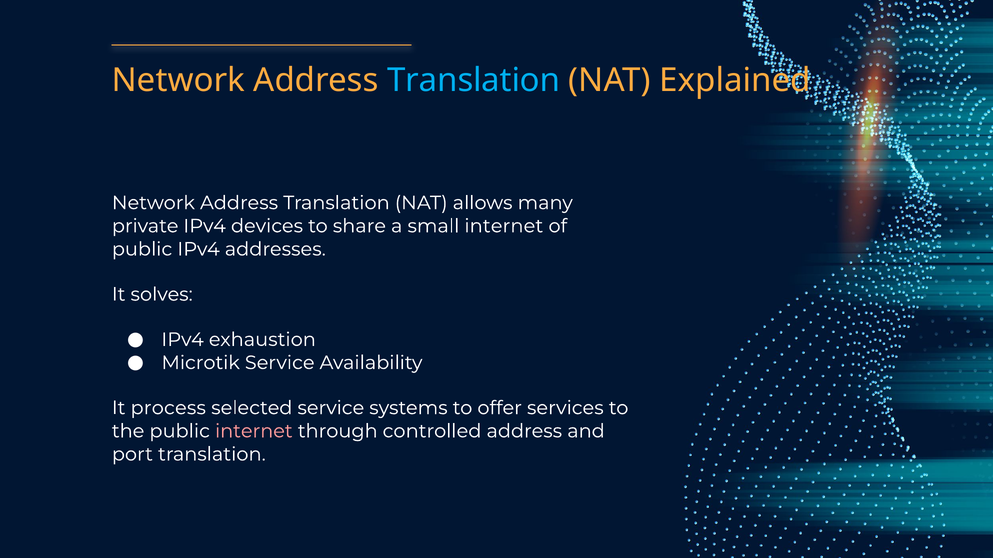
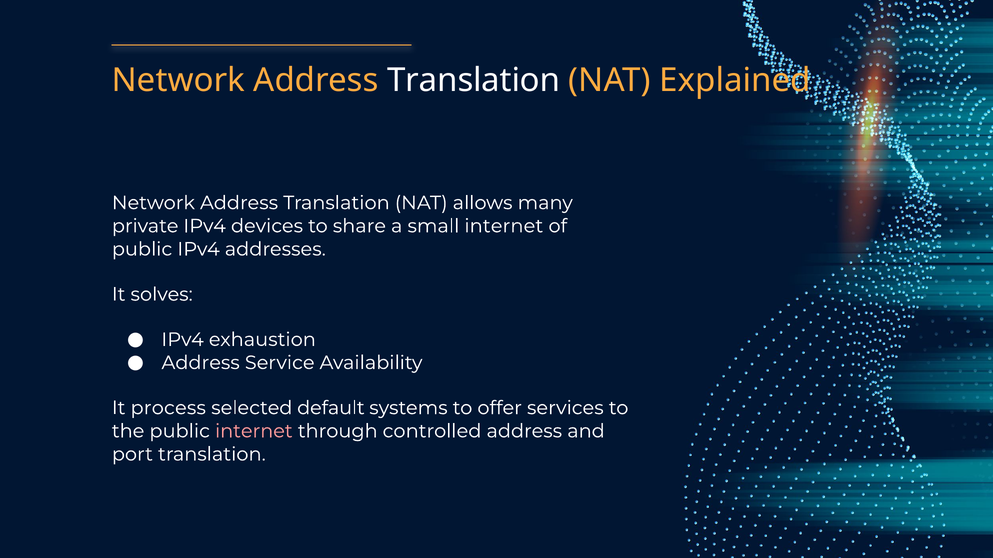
Translation at (474, 80) colour: light blue -> white
Microtik at (201, 363): Microtik -> Address
selected service: service -> default
